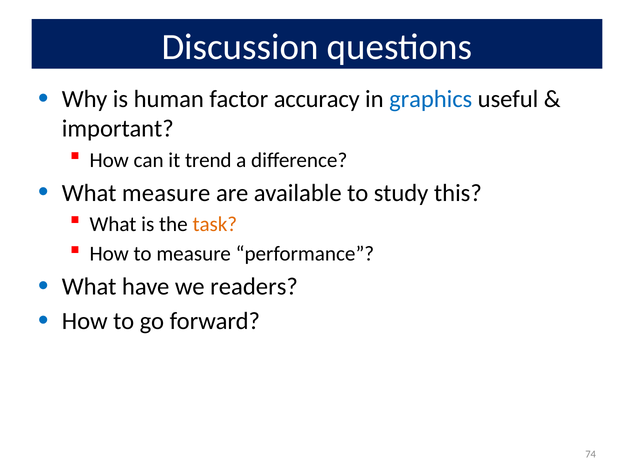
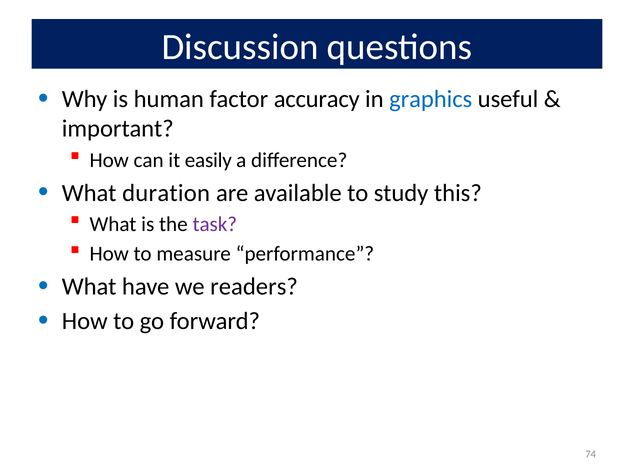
trend: trend -> easily
What measure: measure -> duration
task colour: orange -> purple
